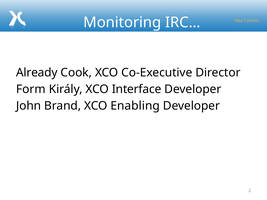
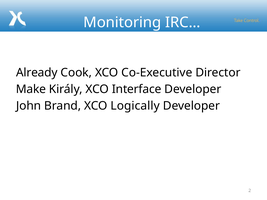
Form: Form -> Make
Enabling: Enabling -> Logically
